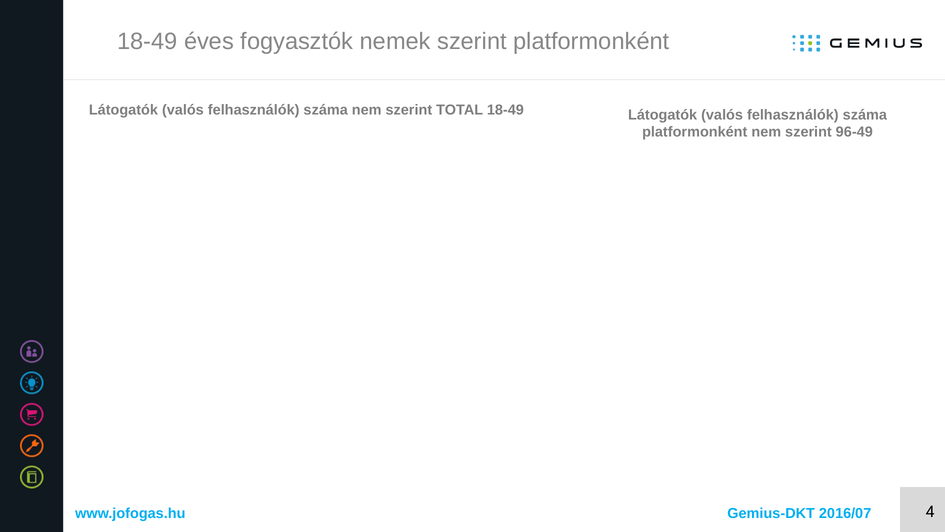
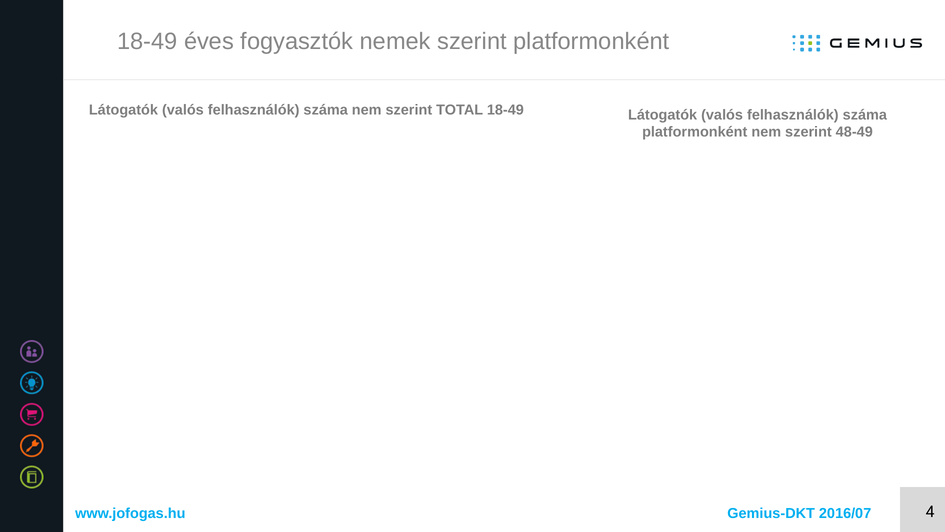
96-49: 96-49 -> 48-49
